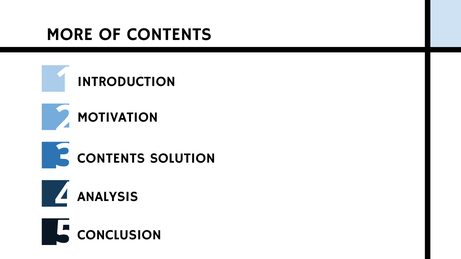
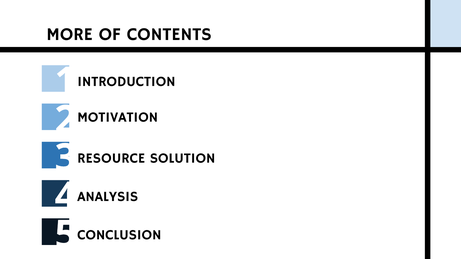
CONTENTS at (111, 158): CONTENTS -> RESOURCE
